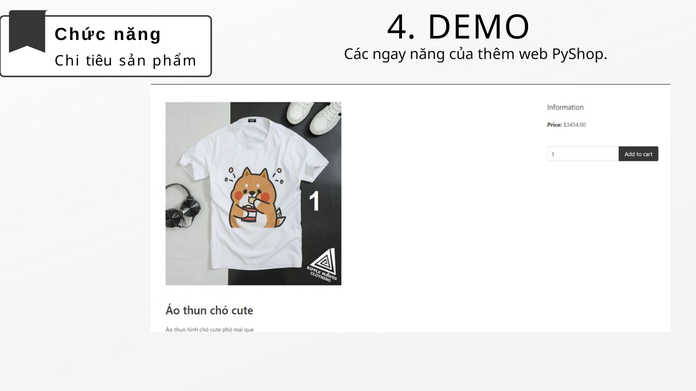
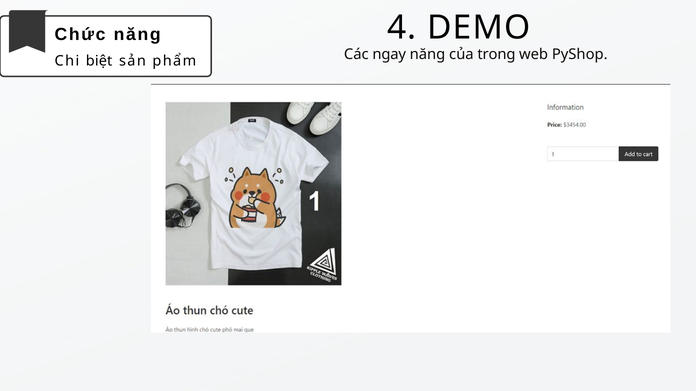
thêm: thêm -> trong
tiêu: tiêu -> biệt
